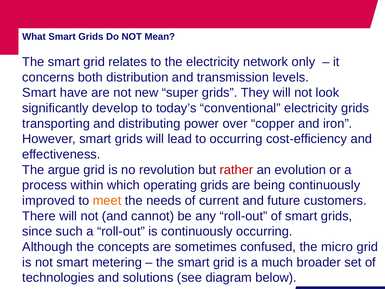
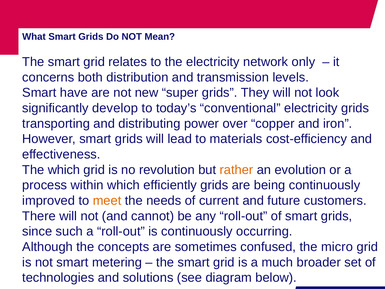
to occurring: occurring -> materials
The argue: argue -> which
rather colour: red -> orange
operating: operating -> efficiently
